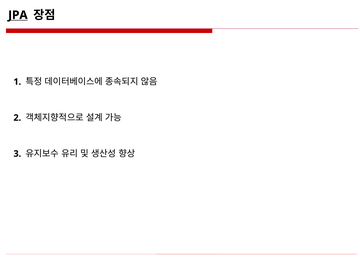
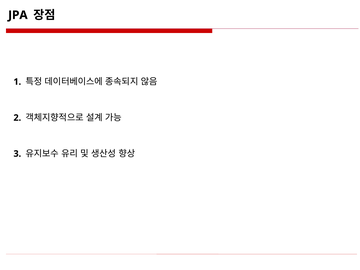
JPA underline: present -> none
